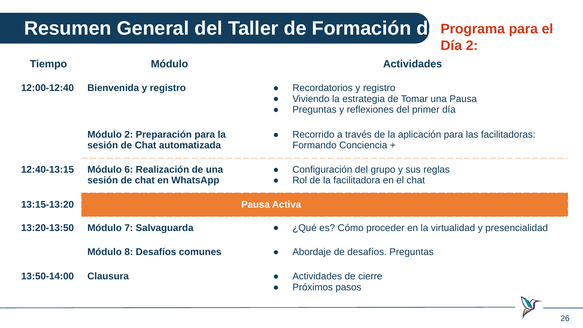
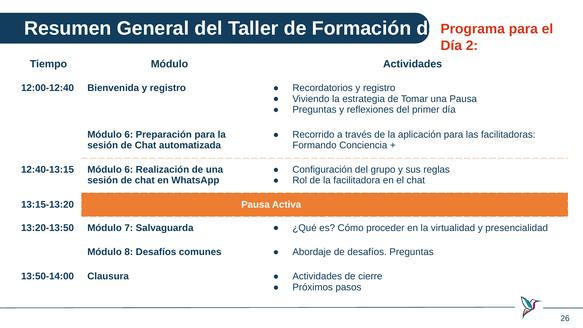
2 at (129, 135): 2 -> 6
